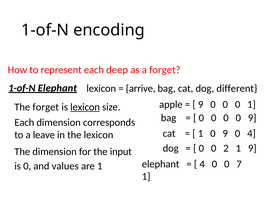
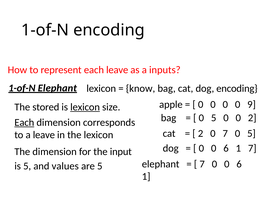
each deep: deep -> leave
a forget: forget -> inputs
arrive: arrive -> know
dog different: different -> encoding
9 at (201, 105): 9 -> 0
0 1: 1 -> 9
The forget: forget -> stored
0 at (214, 118): 0 -> 5
0 0 9: 9 -> 2
Each at (24, 122) underline: none -> present
1 at (201, 133): 1 -> 2
9 at (225, 133): 9 -> 7
4 at (251, 133): 4 -> 5
2 at (226, 148): 2 -> 6
1 9: 9 -> 7
4 at (202, 164): 4 -> 7
7 at (239, 164): 7 -> 6
is 0: 0 -> 5
are 1: 1 -> 5
